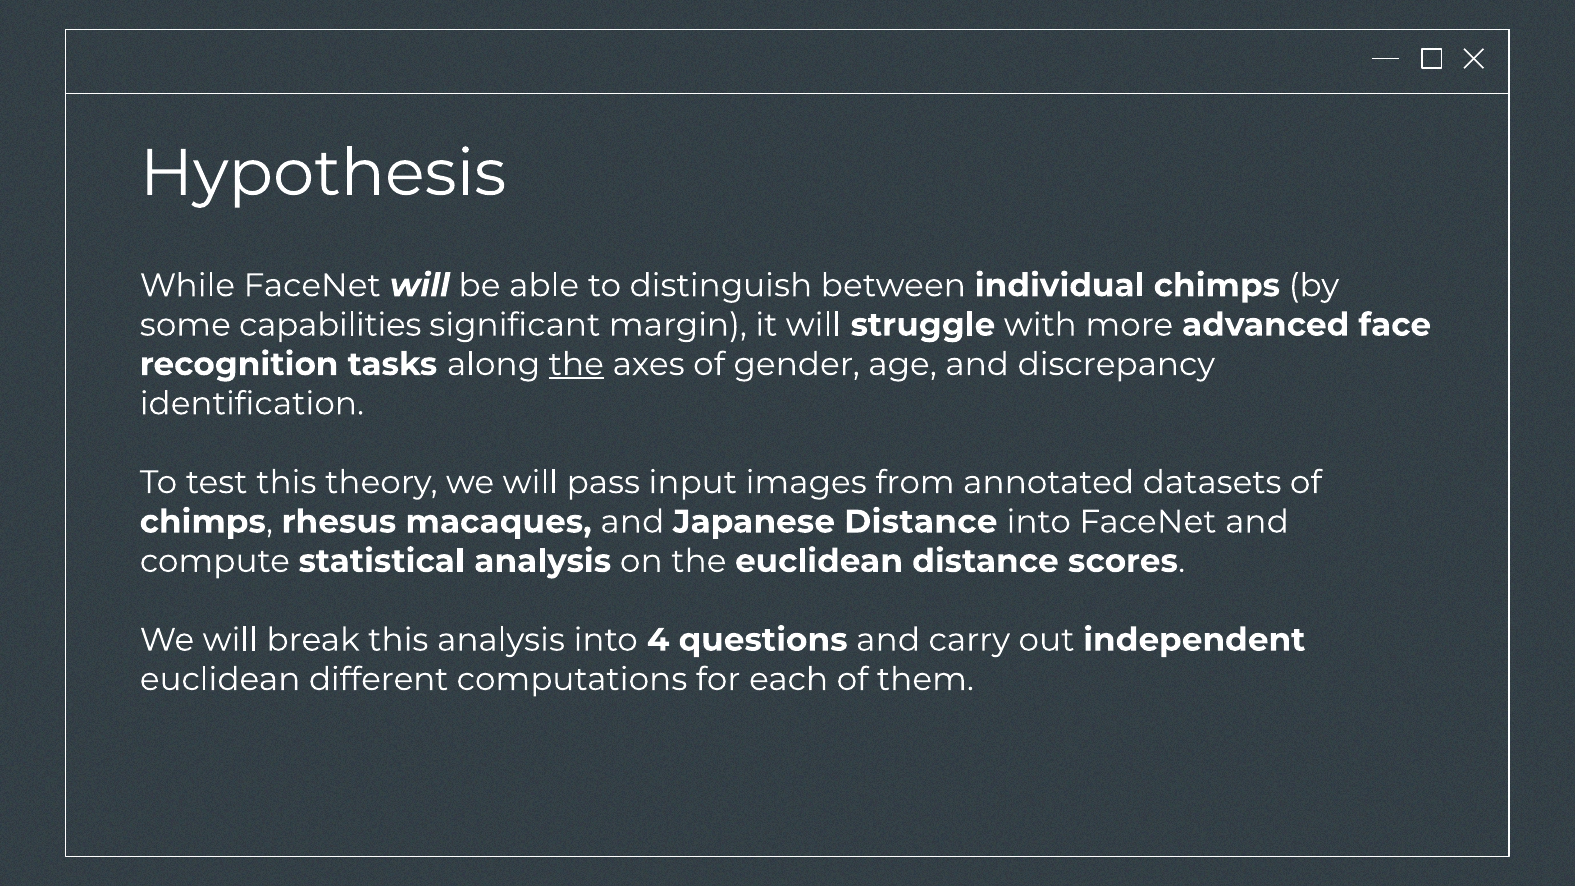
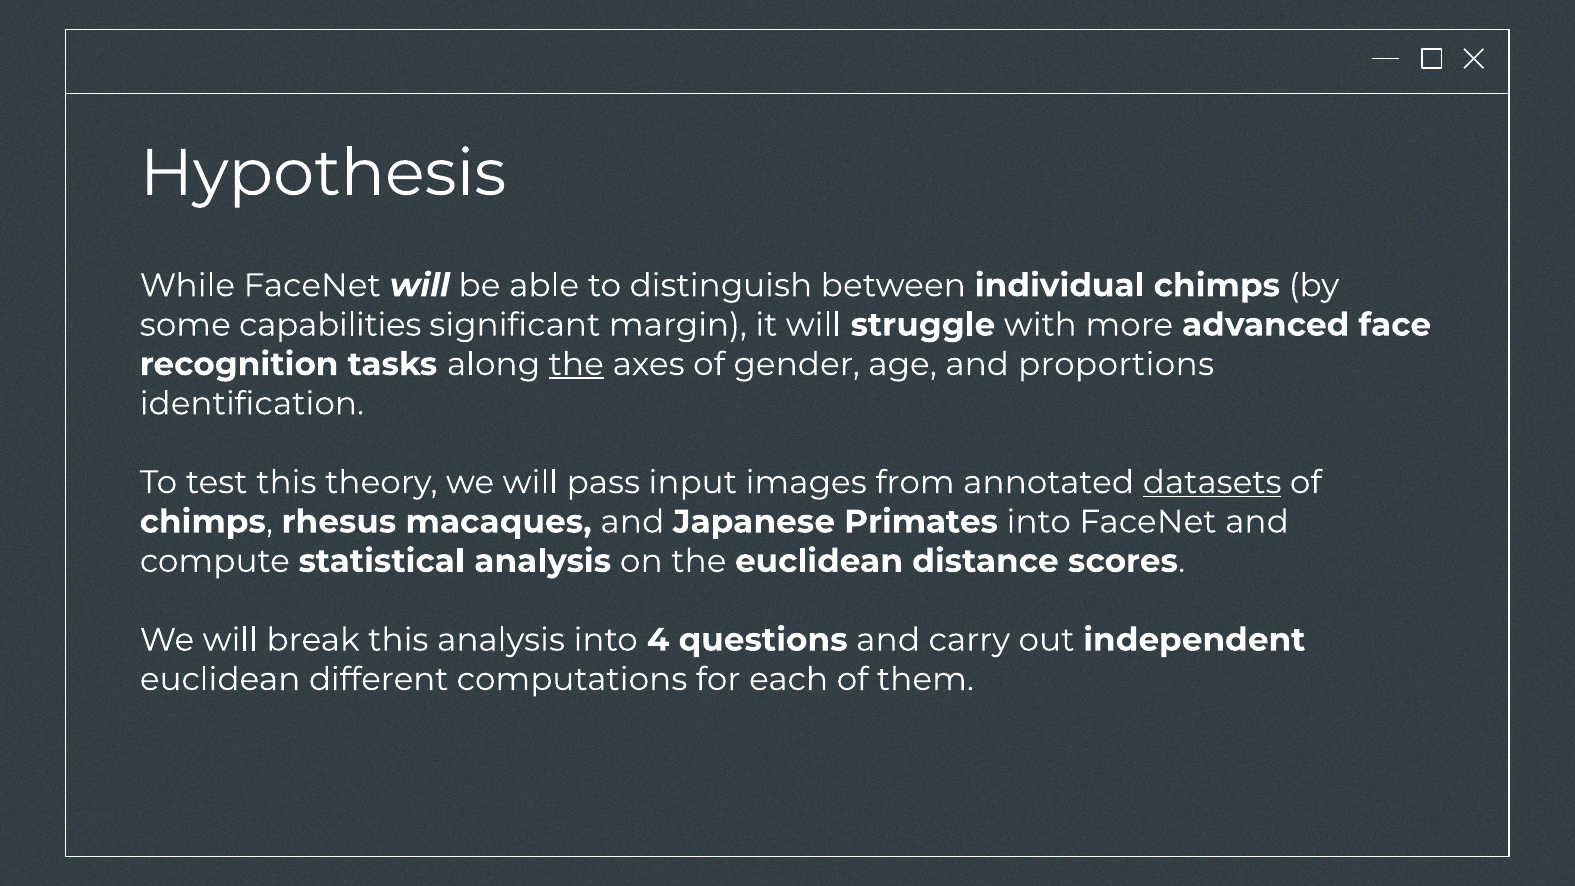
discrepancy: discrepancy -> proportions
datasets underline: none -> present
Japanese Distance: Distance -> Primates
